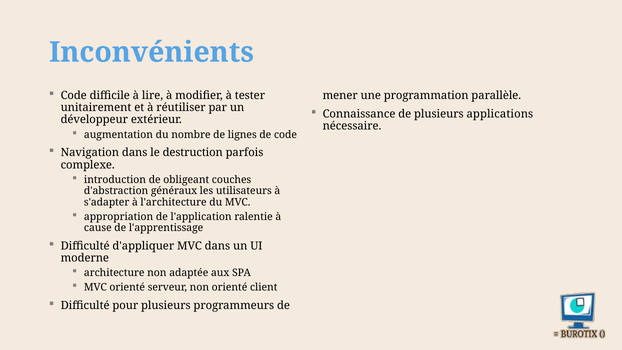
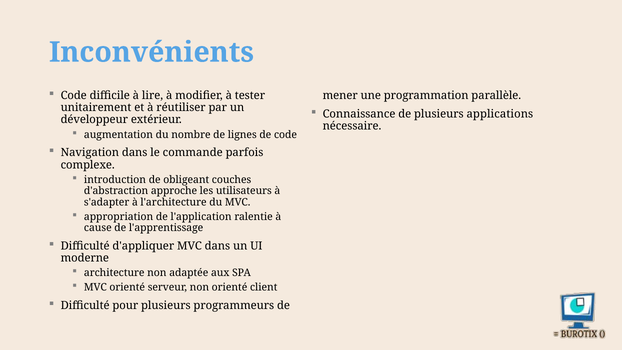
destruction: destruction -> commande
généraux: généraux -> approche
